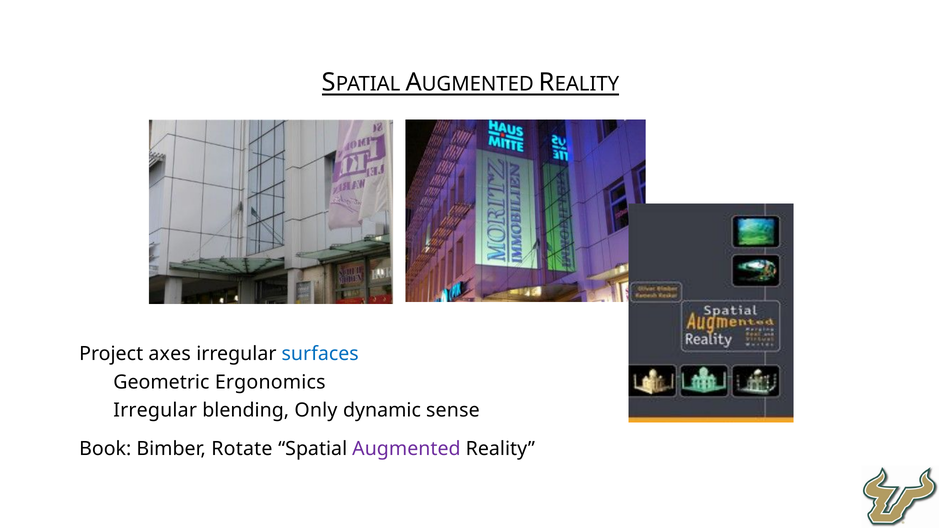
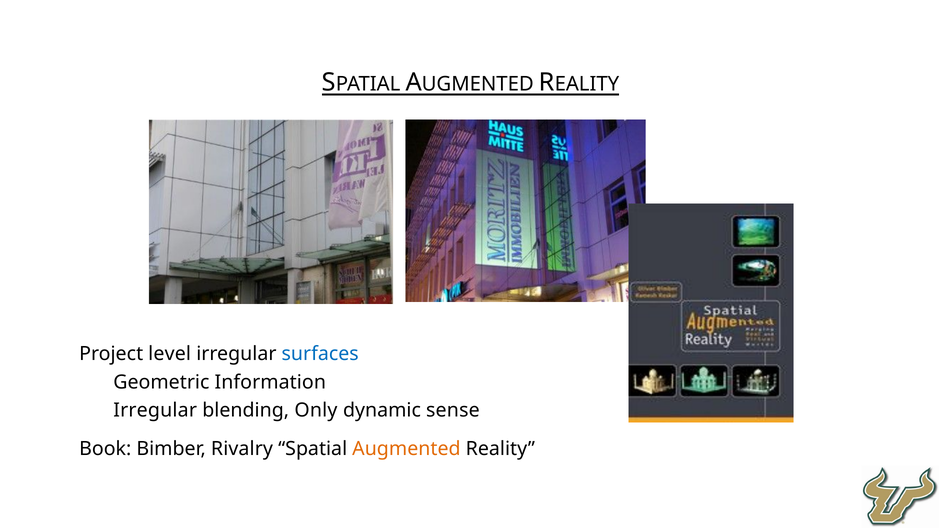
axes: axes -> level
Ergonomics: Ergonomics -> Information
Rotate: Rotate -> Rivalry
Augmented colour: purple -> orange
